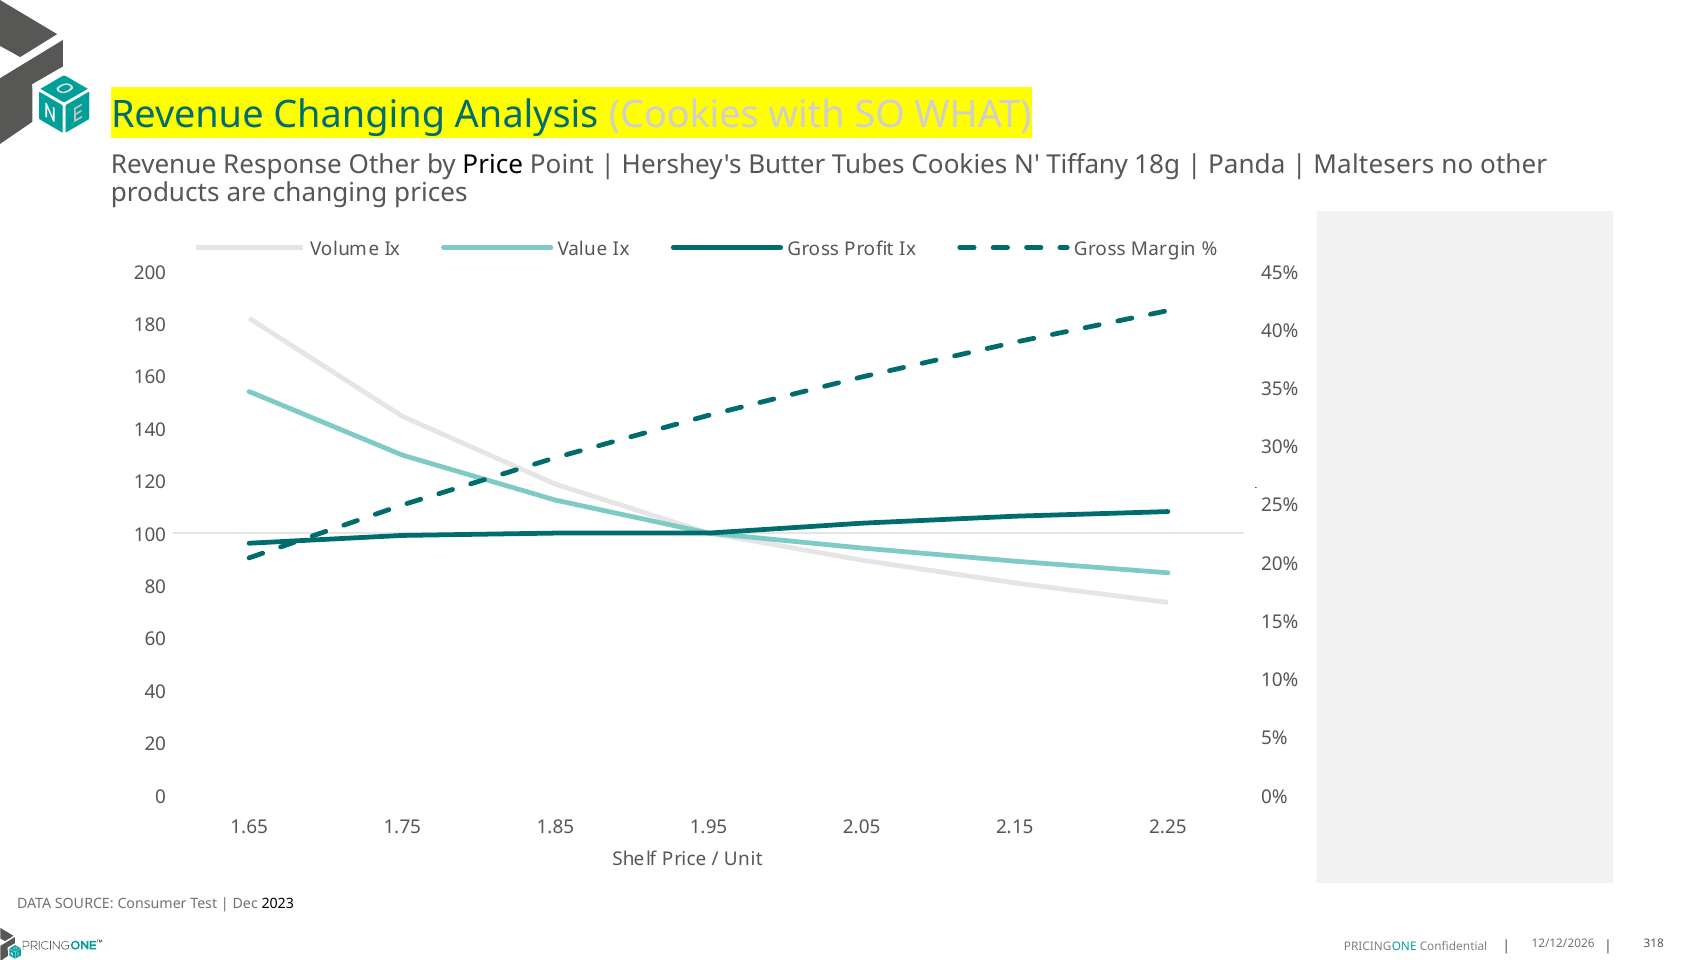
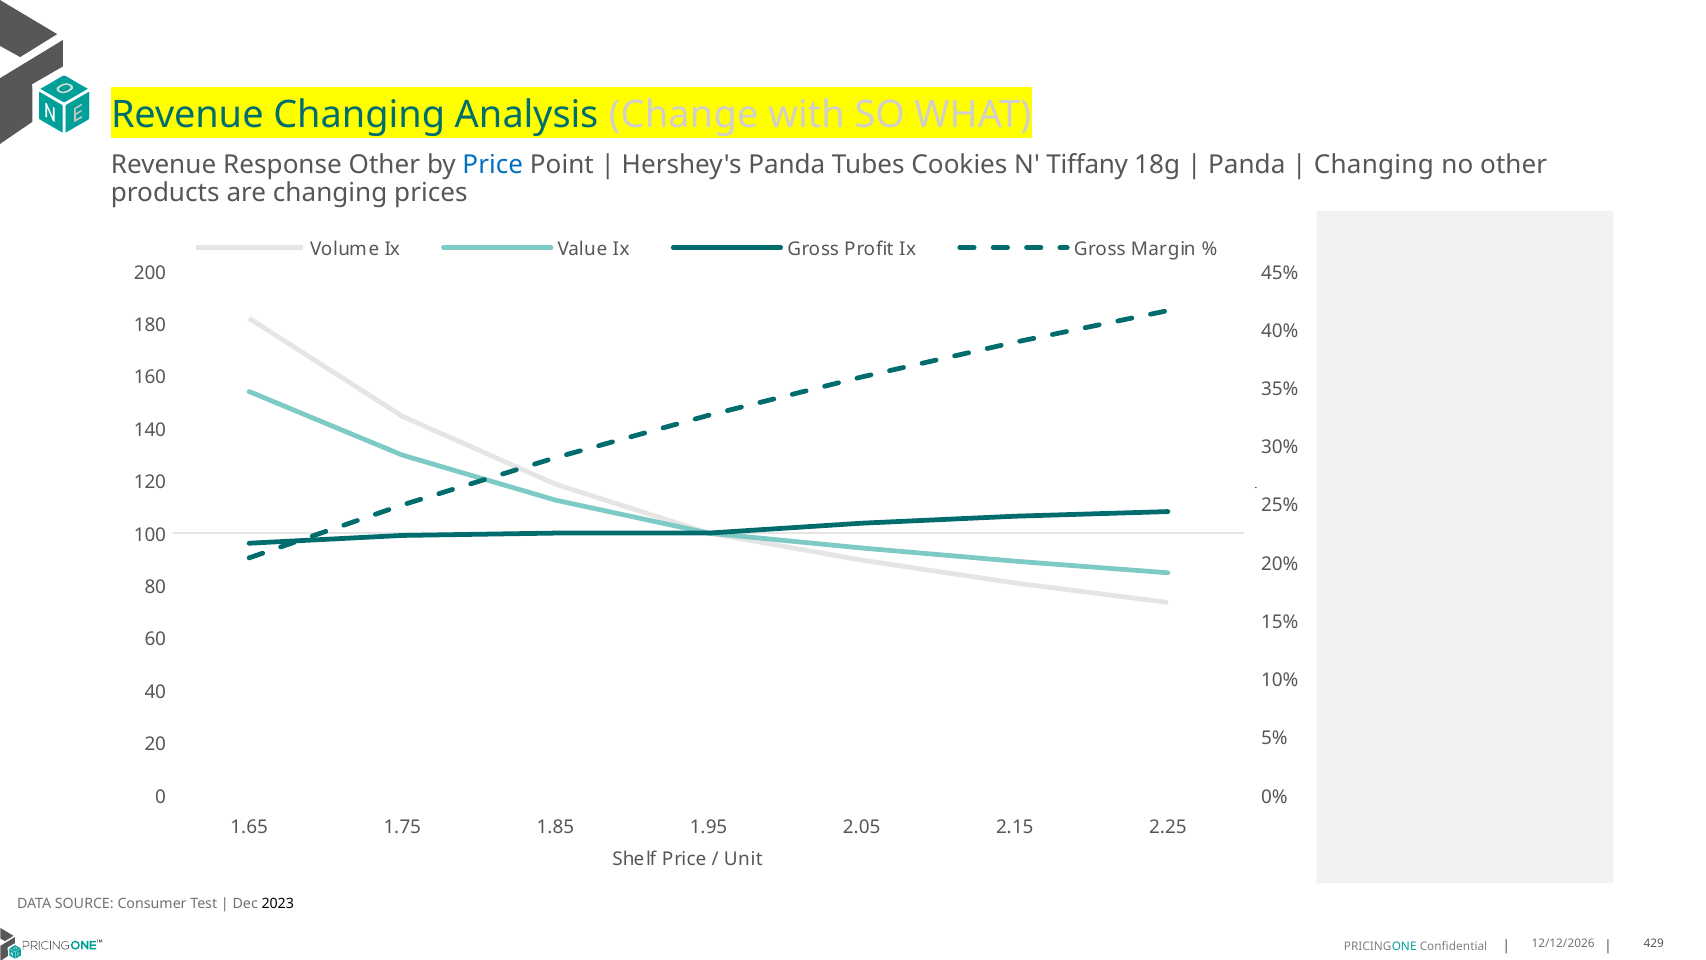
Analysis Cookies: Cookies -> Change
Price at (493, 165) colour: black -> blue
Hershey's Butter: Butter -> Panda
Maltesers at (1374, 165): Maltesers -> Changing
318: 318 -> 429
